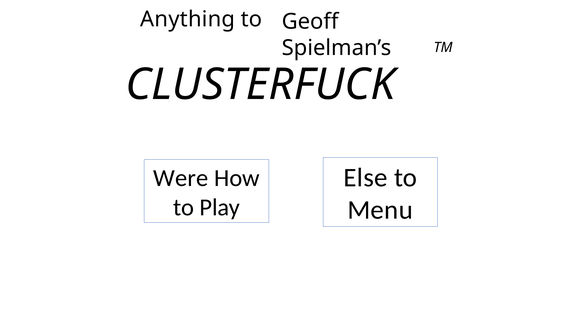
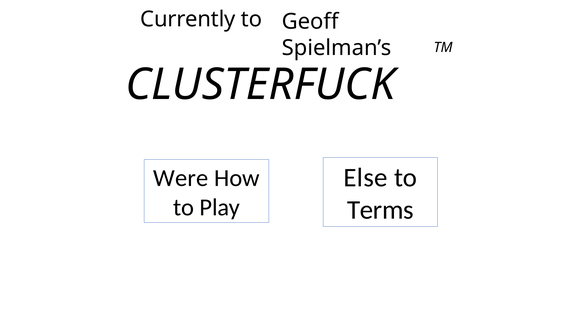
Anything: Anything -> Currently
Menu: Menu -> Terms
